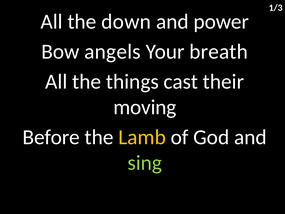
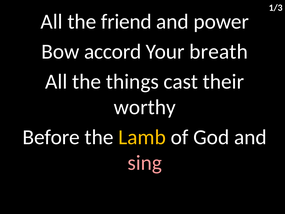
down: down -> friend
angels: angels -> accord
moving: moving -> worthy
sing colour: light green -> pink
